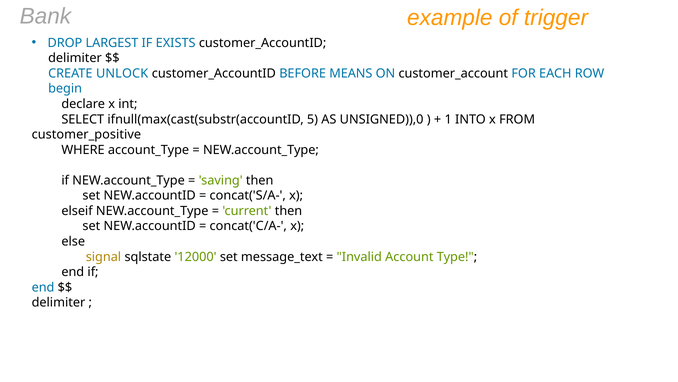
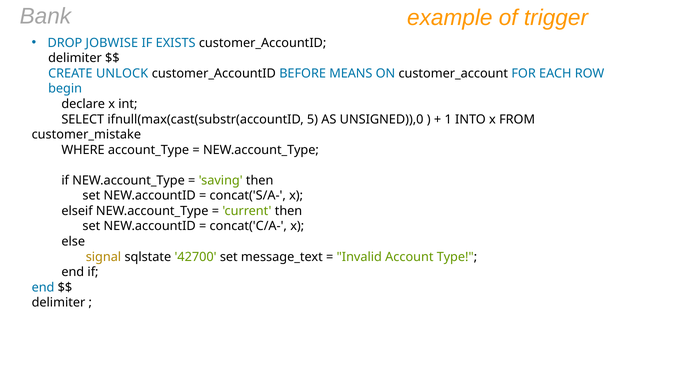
LARGEST: LARGEST -> JOBWISE
customer_positive: customer_positive -> customer_mistake
12000: 12000 -> 42700
